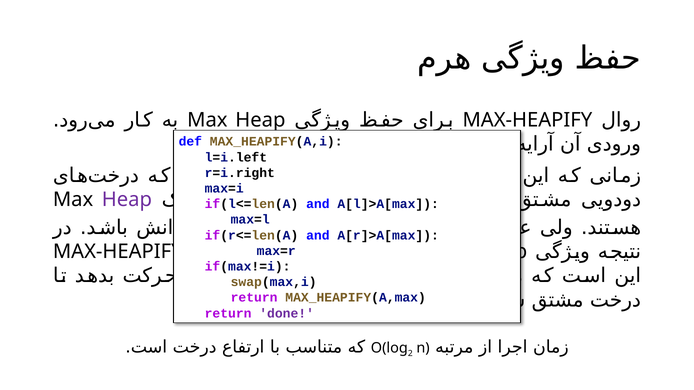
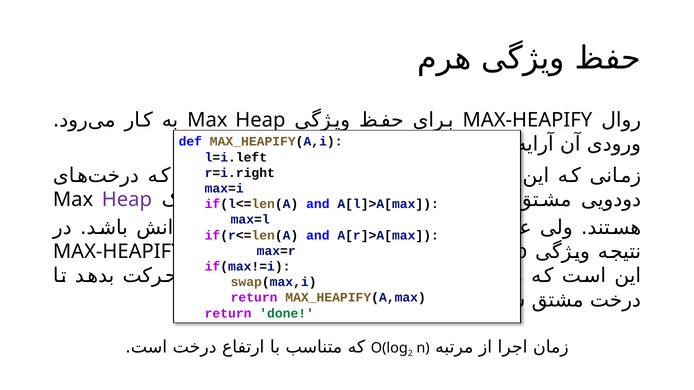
done colour: purple -> green
